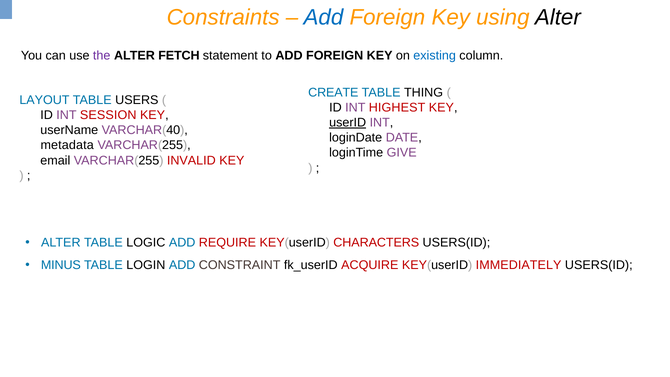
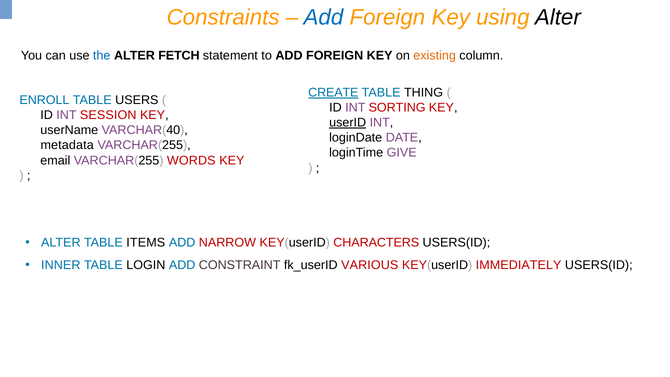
the colour: purple -> blue
existing colour: blue -> orange
CREATE underline: none -> present
LAYOUT: LAYOUT -> ENROLL
HIGHEST: HIGHEST -> SORTING
INVALID: INVALID -> WORDS
LOGIC: LOGIC -> ITEMS
REQUIRE: REQUIRE -> NARROW
MINUS: MINUS -> INNER
ACQUIRE: ACQUIRE -> VARIOUS
